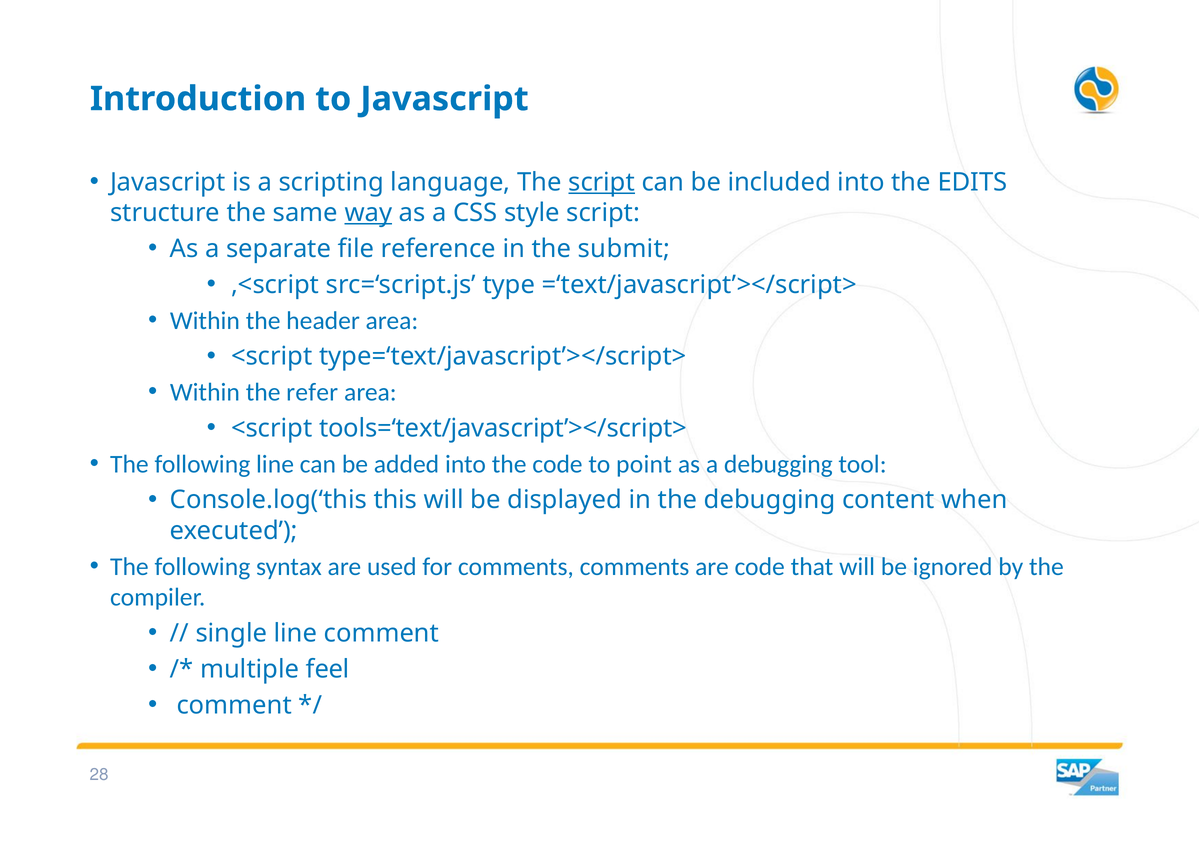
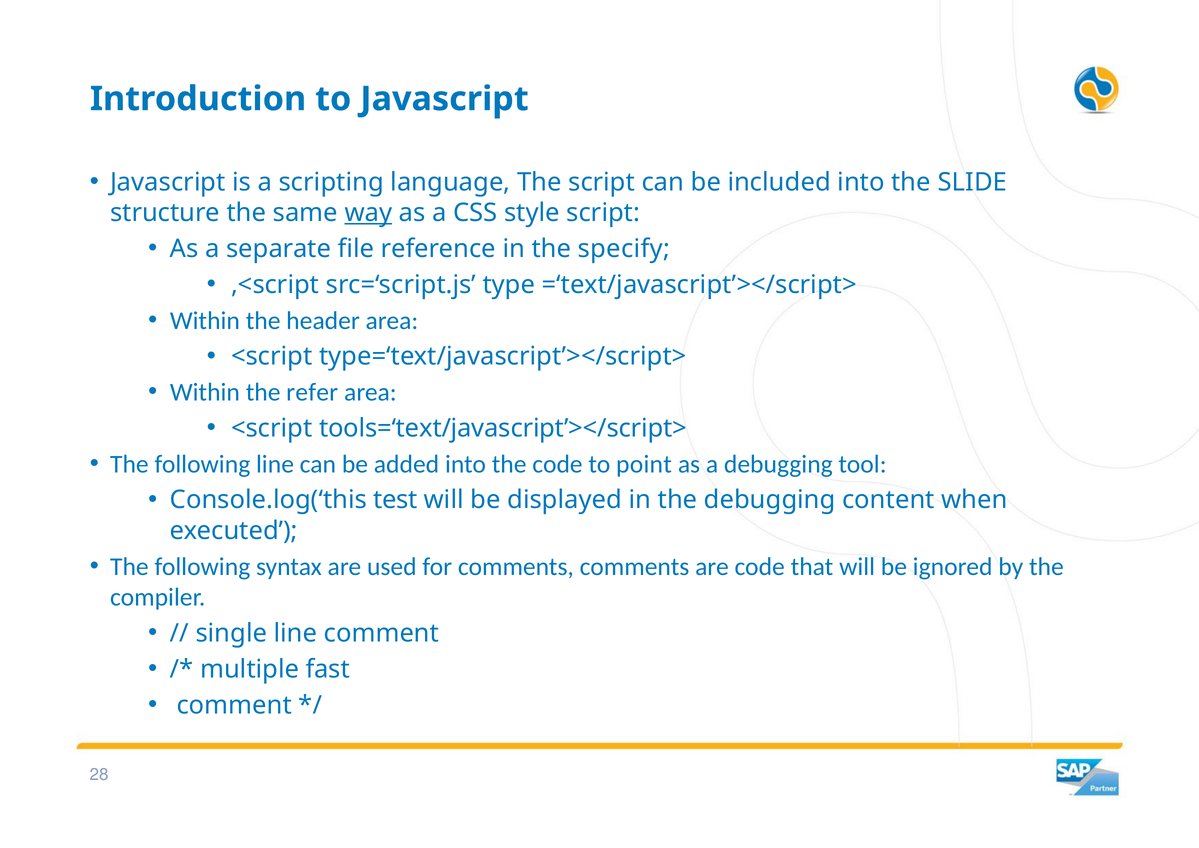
script at (602, 182) underline: present -> none
EDITS: EDITS -> SLIDE
submit: submit -> specify
this: this -> test
feel: feel -> fast
